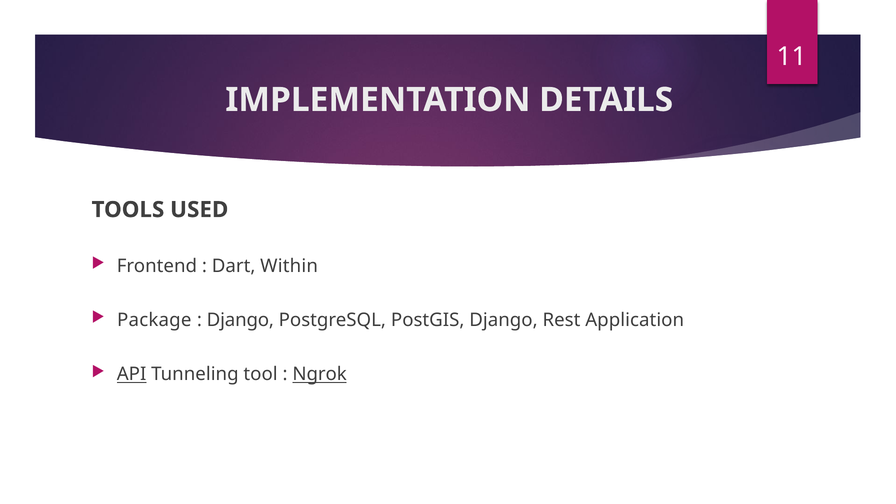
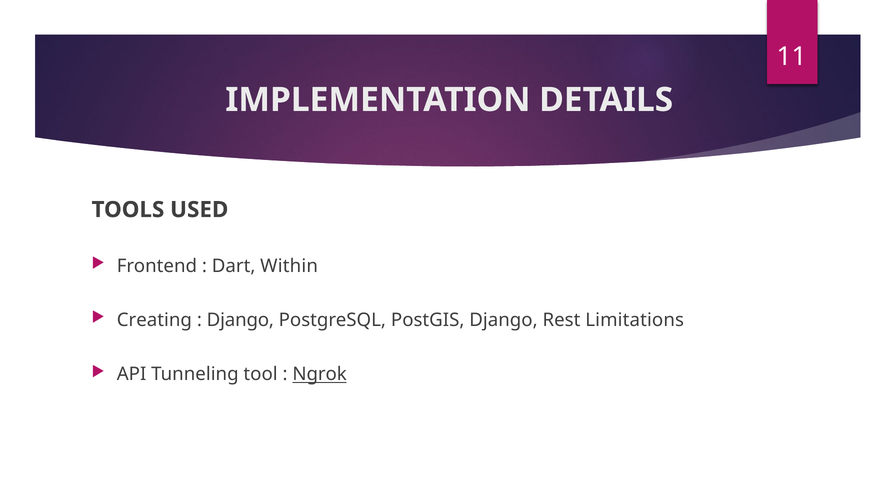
Package: Package -> Creating
Application: Application -> Limitations
API underline: present -> none
